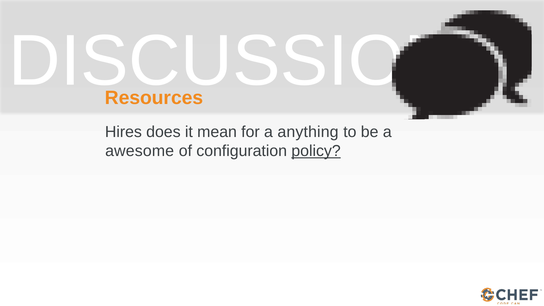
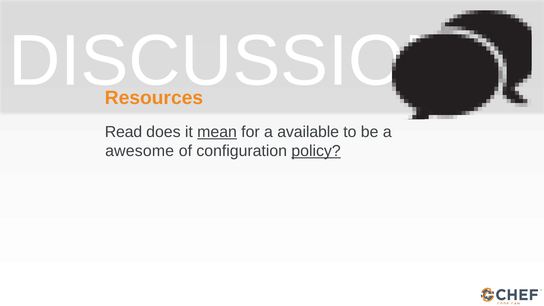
Hires: Hires -> Read
mean underline: none -> present
anything: anything -> available
